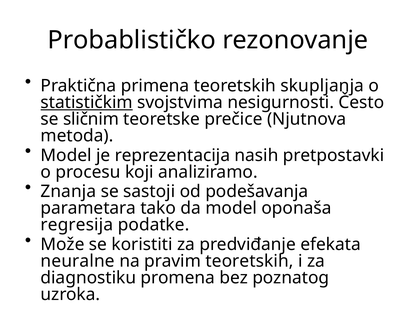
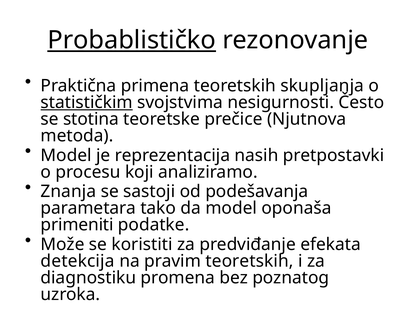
Probablističko underline: none -> present
sličnim: sličnim -> stotina
regresija: regresija -> primeniti
neuralne: neuralne -> detekcija
